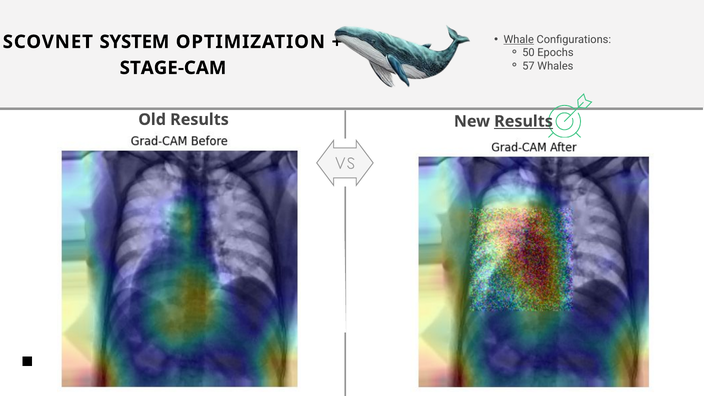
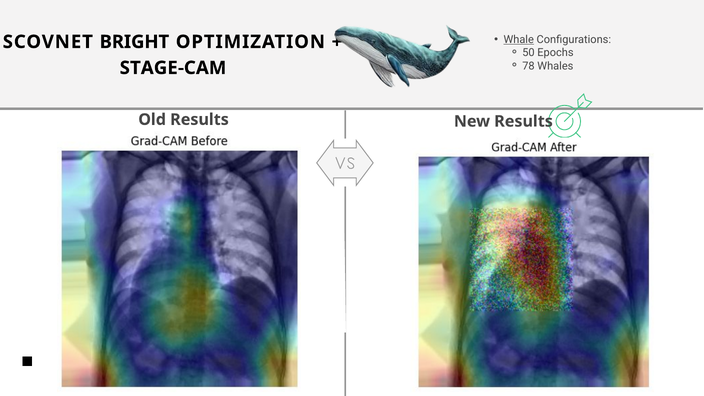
SYSTEM: SYSTEM -> BRIGHT
57: 57 -> 78
Results at (524, 121) underline: present -> none
